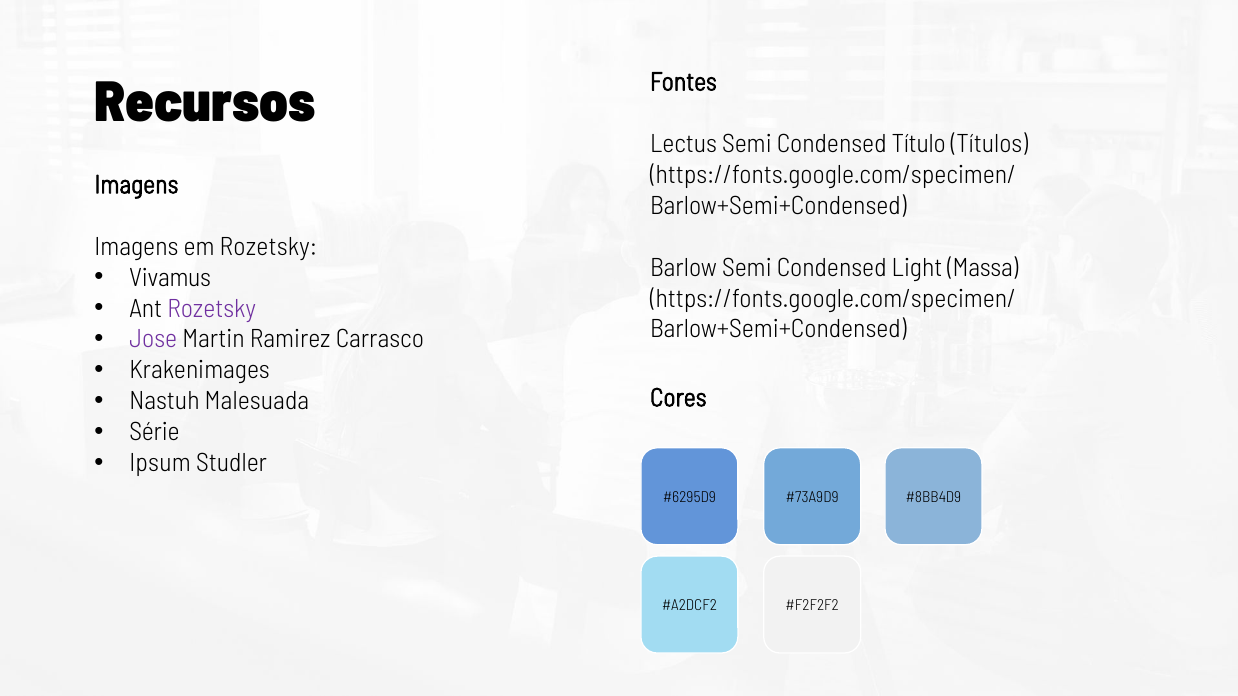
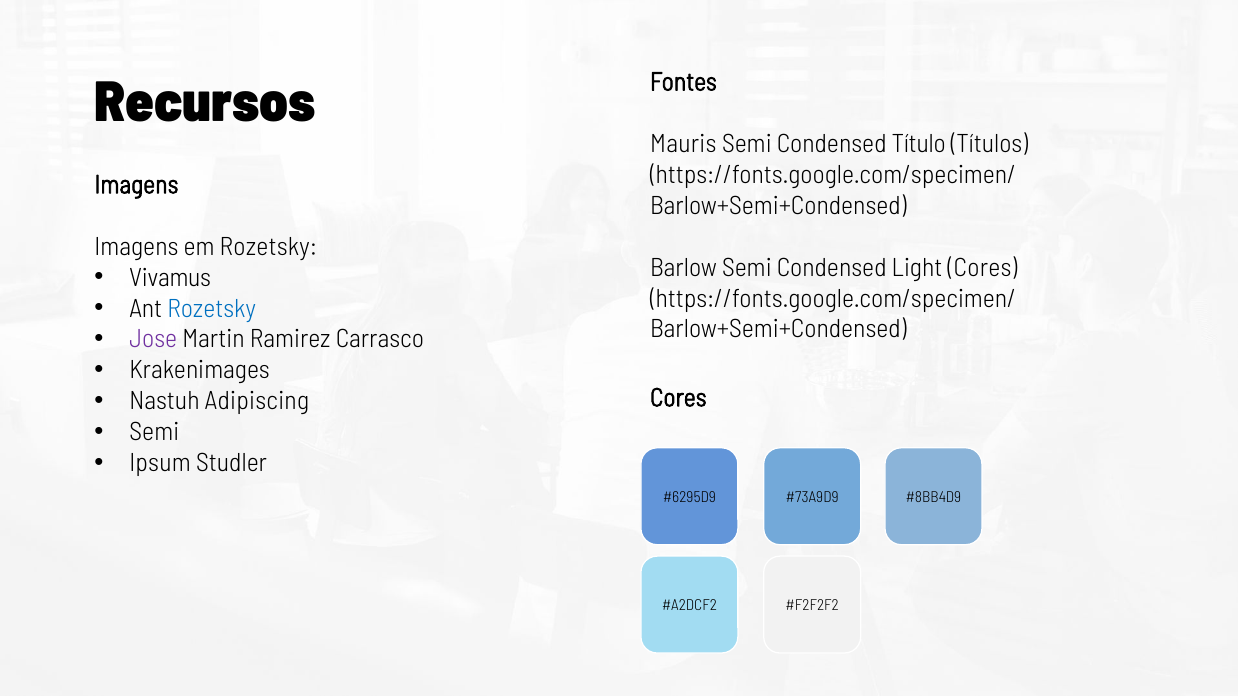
Lectus: Lectus -> Mauris
Light Massa: Massa -> Cores
Rozetsky at (212, 309) colour: purple -> blue
Malesuada: Malesuada -> Adipiscing
Série at (154, 433): Série -> Semi
